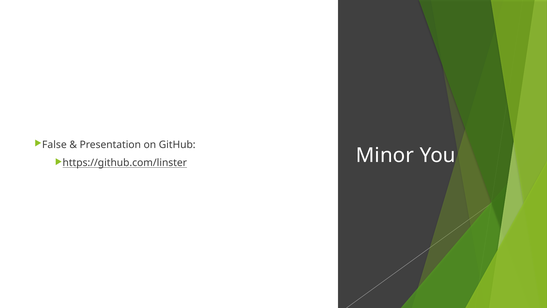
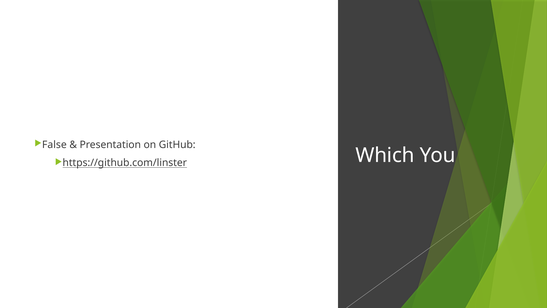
Minor: Minor -> Which
